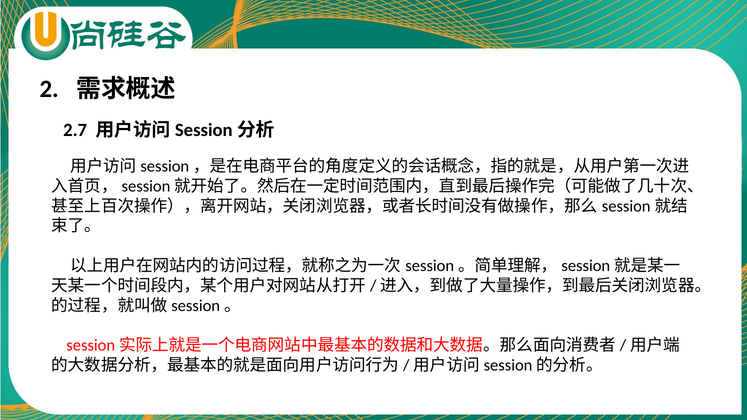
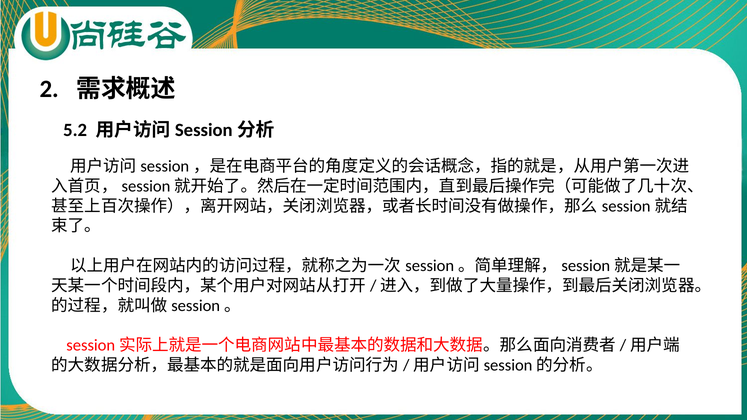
2.7: 2.7 -> 5.2
